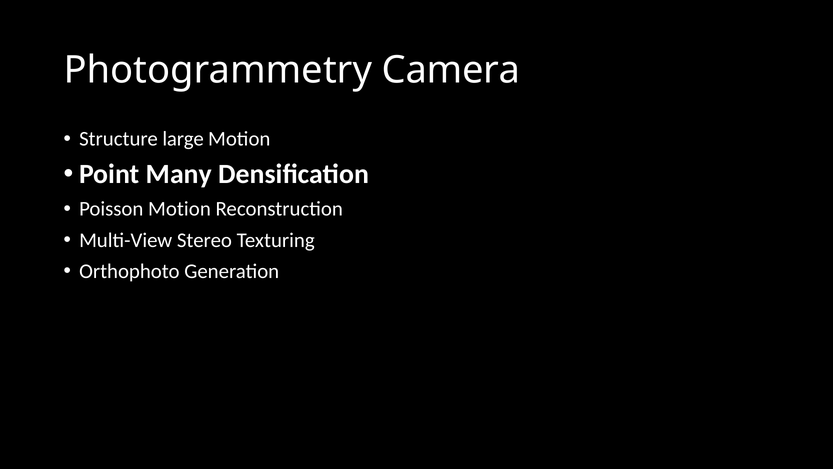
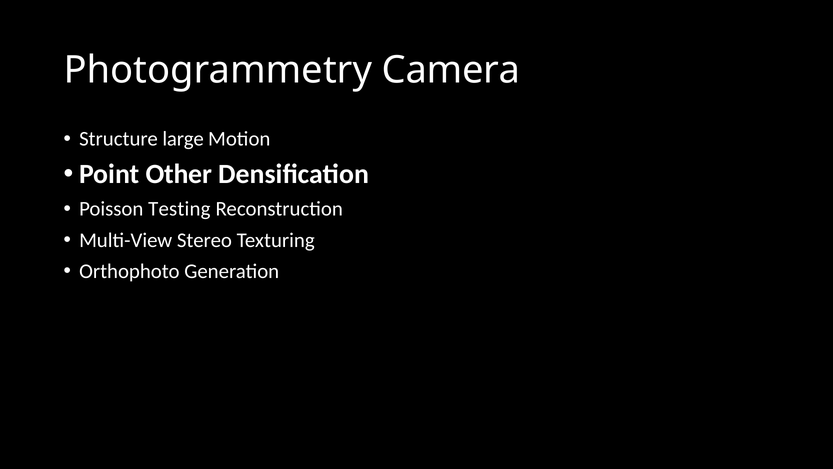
Many: Many -> Other
Poisson Motion: Motion -> Testing
